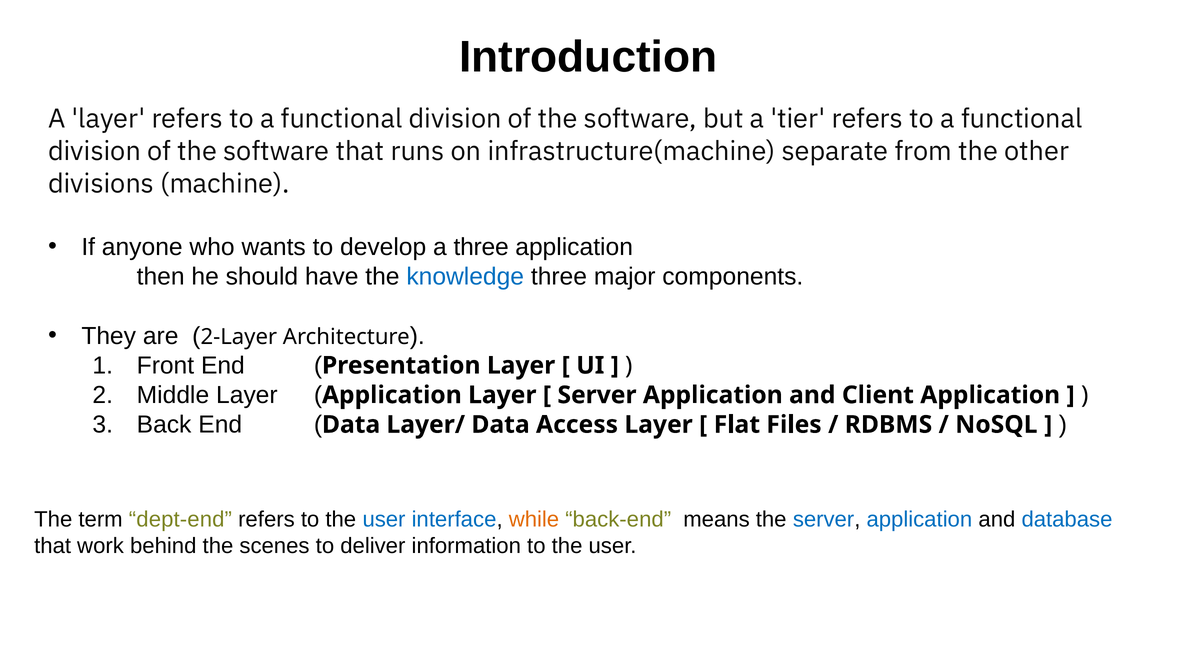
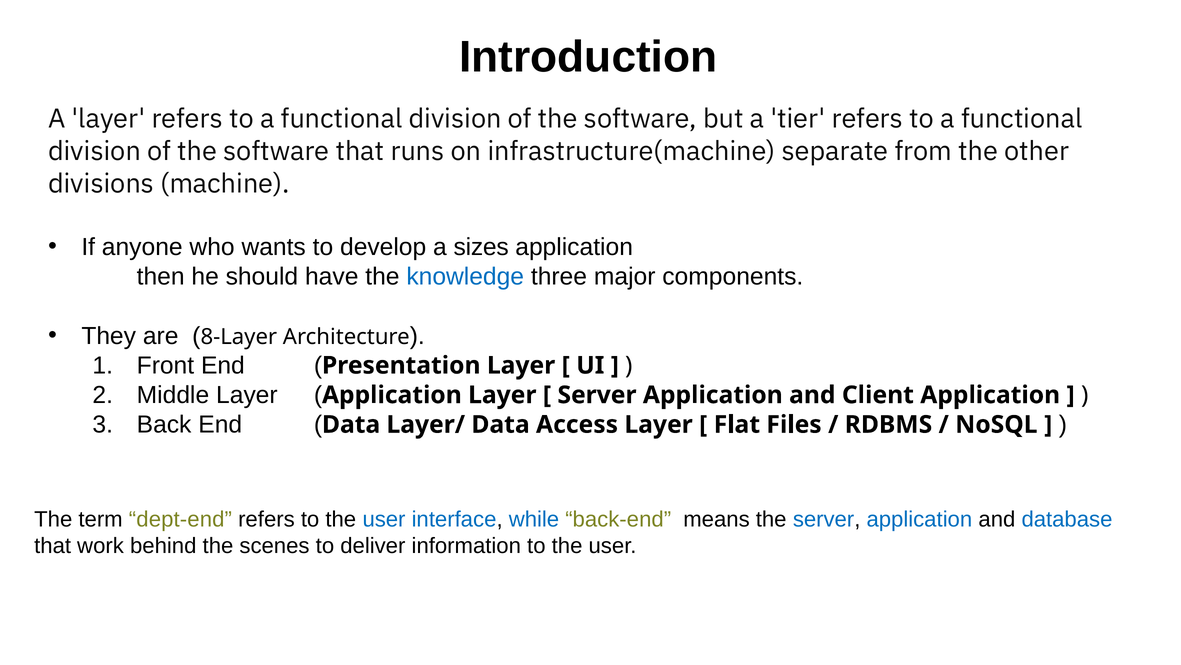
a three: three -> sizes
2-Layer: 2-Layer -> 8-Layer
while colour: orange -> blue
